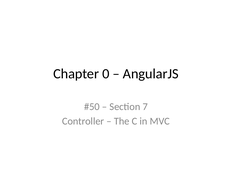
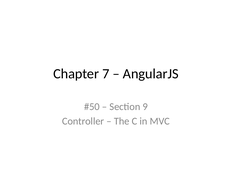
0: 0 -> 7
7: 7 -> 9
